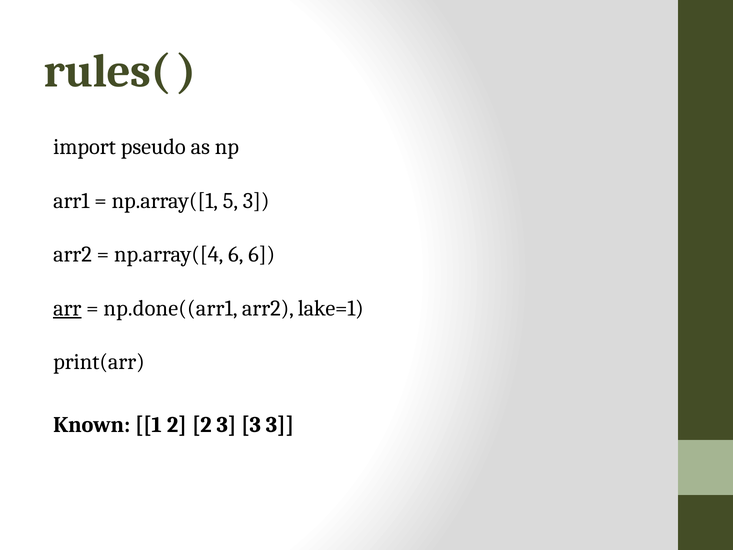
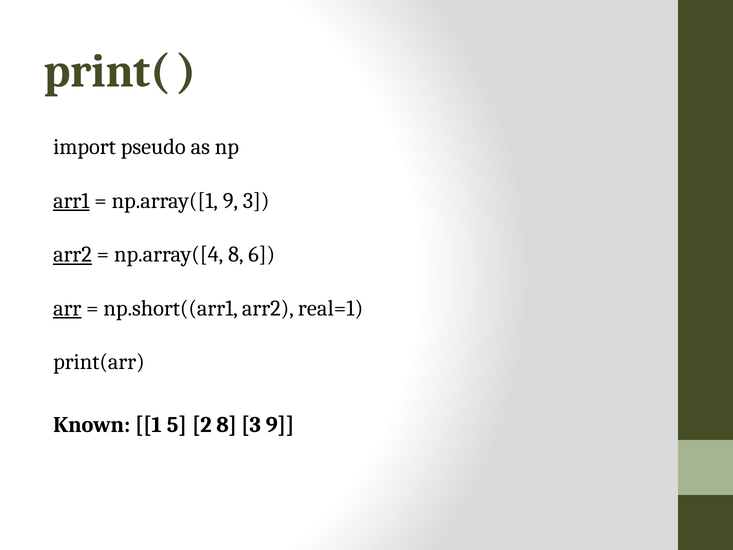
rules(: rules( -> print(
arr1 underline: none -> present
np.array([1 5: 5 -> 9
arr2 at (73, 254) underline: none -> present
np.array([4 6: 6 -> 8
np.done((arr1: np.done((arr1 -> np.short((arr1
lake=1: lake=1 -> real=1
1 2: 2 -> 5
2 3: 3 -> 8
3 at (280, 425): 3 -> 9
